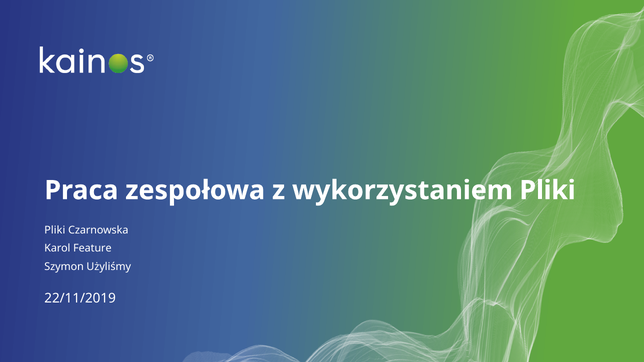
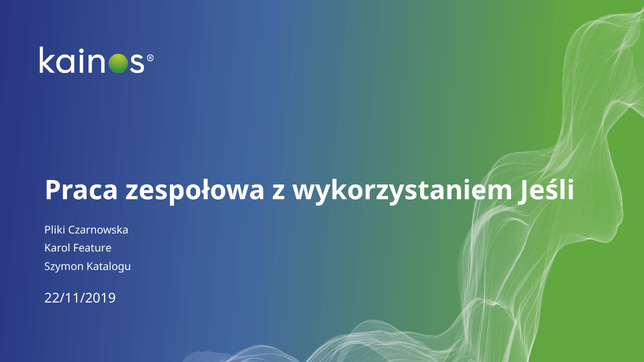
wykorzystaniem Pliki: Pliki -> Jeśli
Użyliśmy: Użyliśmy -> Katalogu
